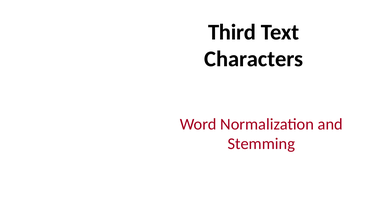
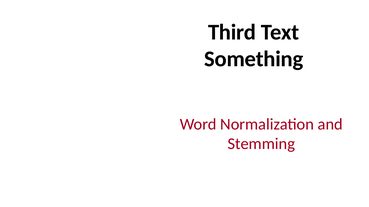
Characters: Characters -> Something
